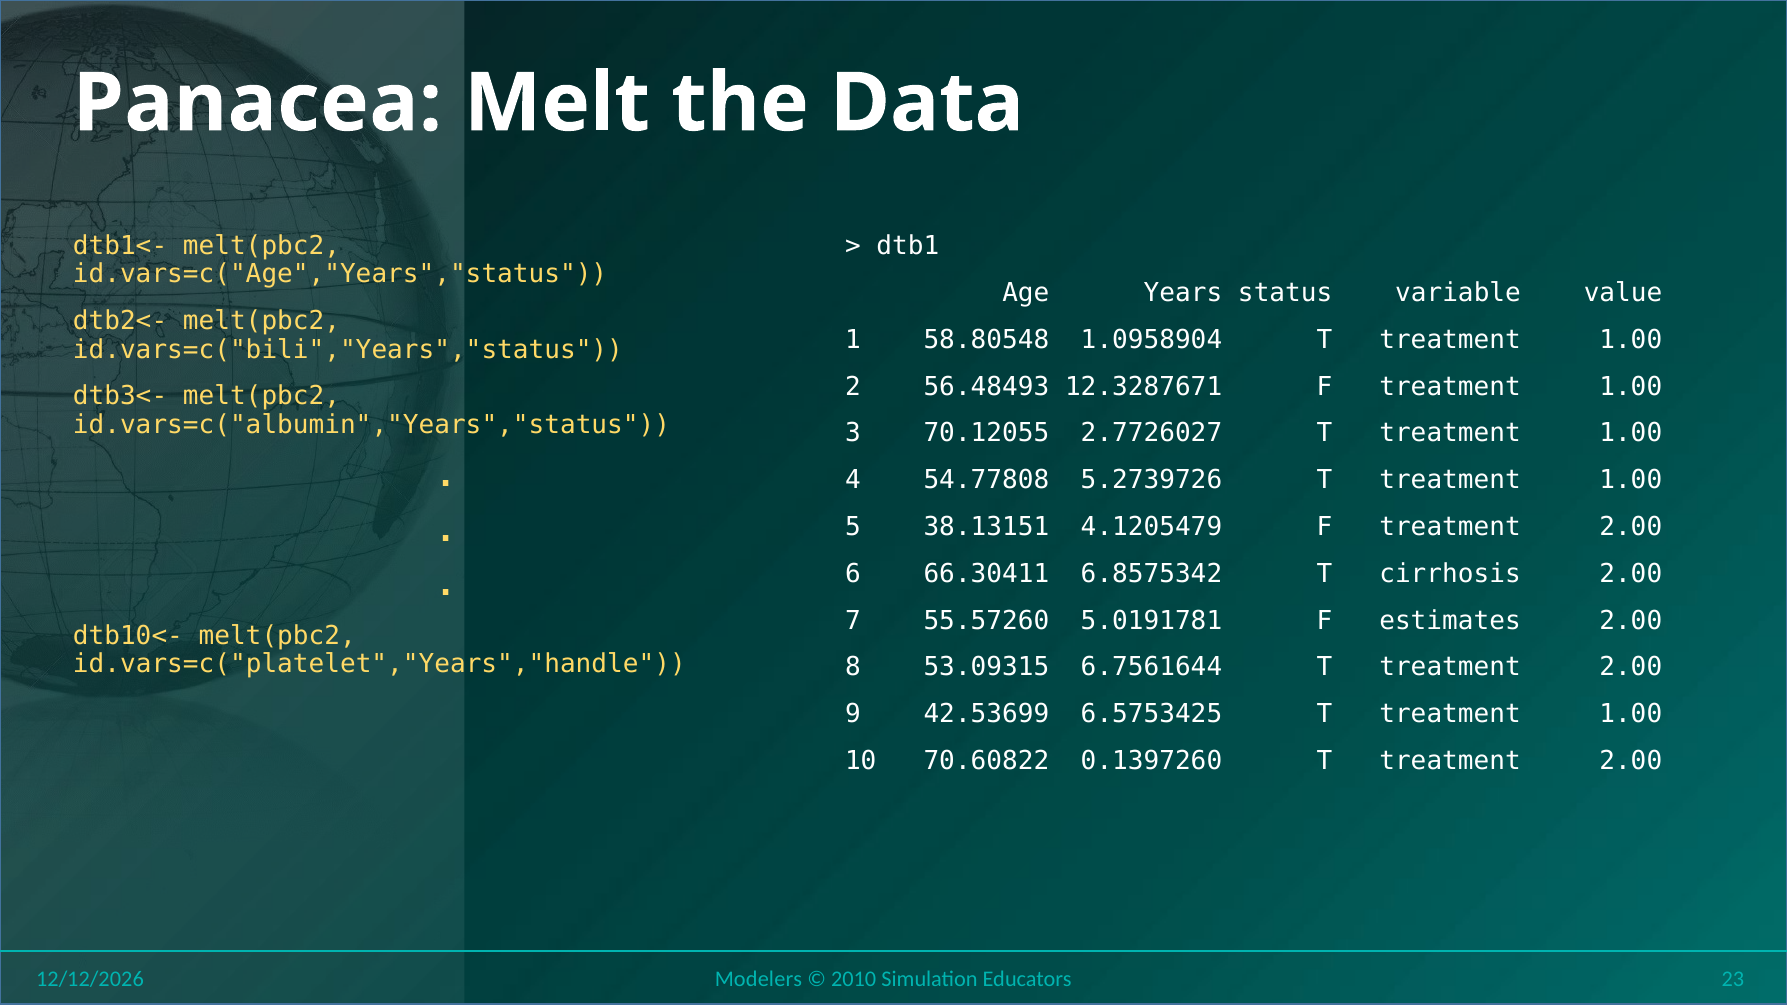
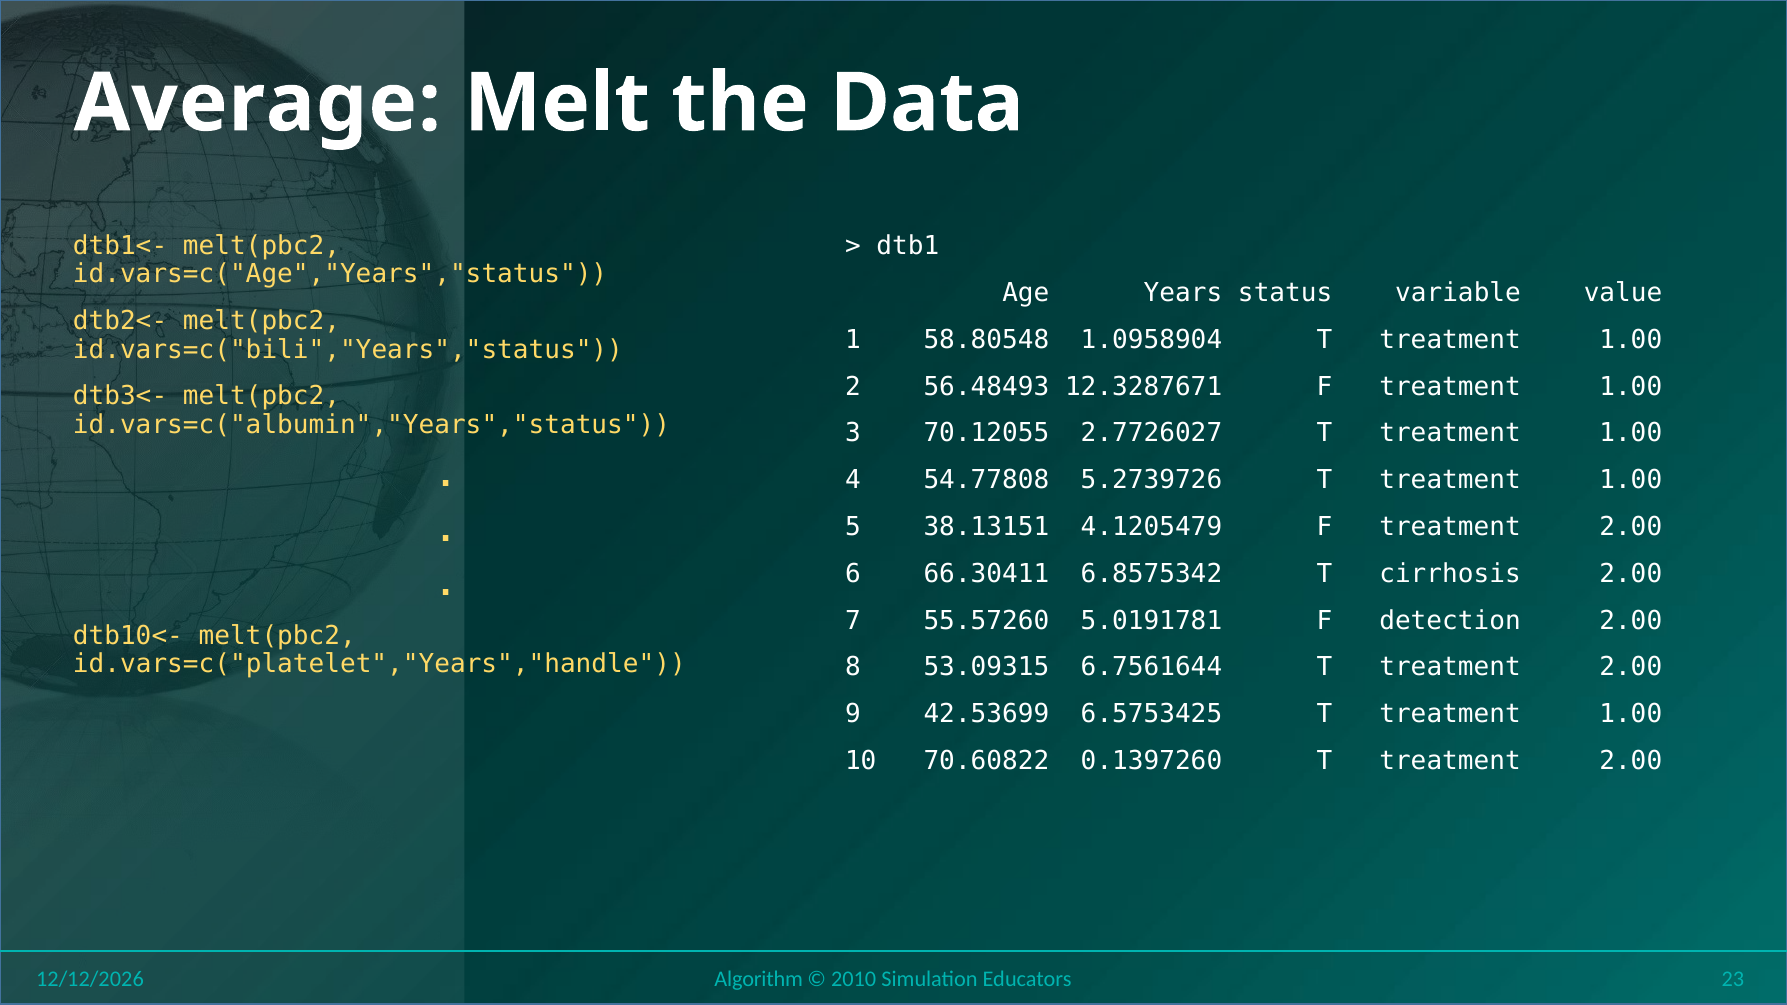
Panacea: Panacea -> Average
estimates: estimates -> detection
Modelers: Modelers -> Algorithm
